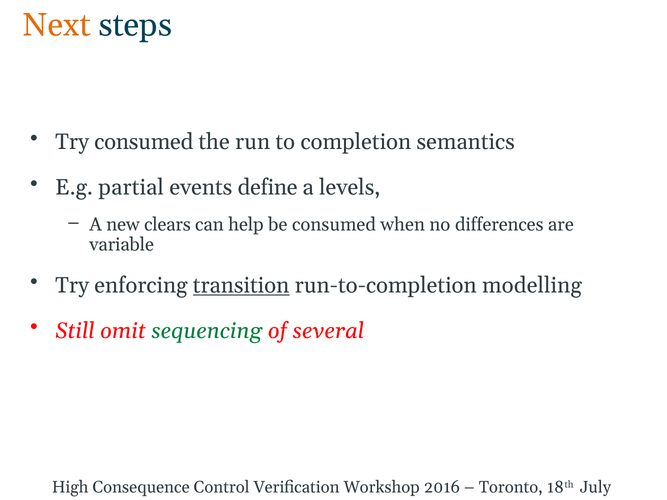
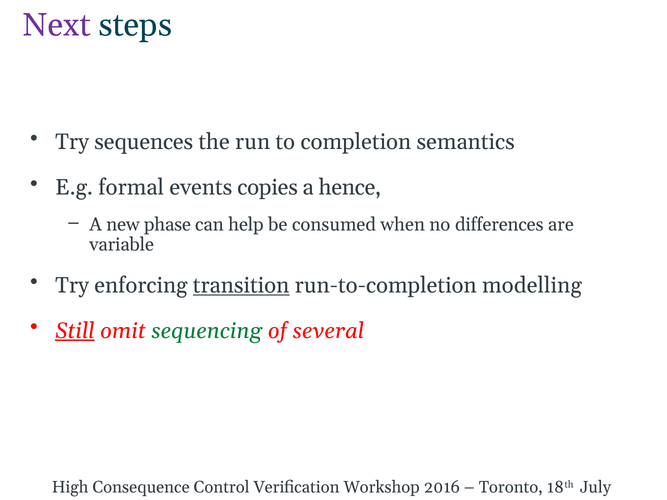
Next colour: orange -> purple
Try consumed: consumed -> sequences
partial: partial -> formal
define: define -> copies
levels: levels -> hence
clears: clears -> phase
Still underline: none -> present
